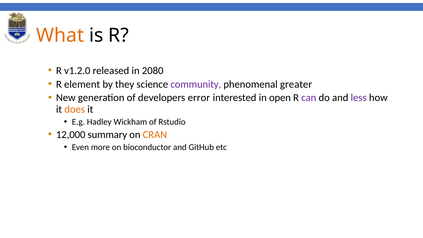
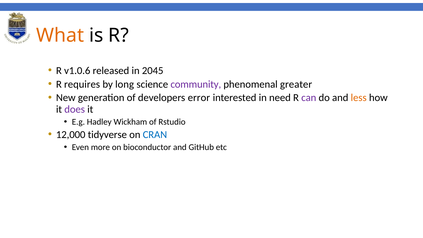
v1.2.0: v1.2.0 -> v1.0.6
2080: 2080 -> 2045
element: element -> requires
they: they -> long
open: open -> need
less colour: purple -> orange
does colour: orange -> purple
summary: summary -> tidyverse
CRAN colour: orange -> blue
